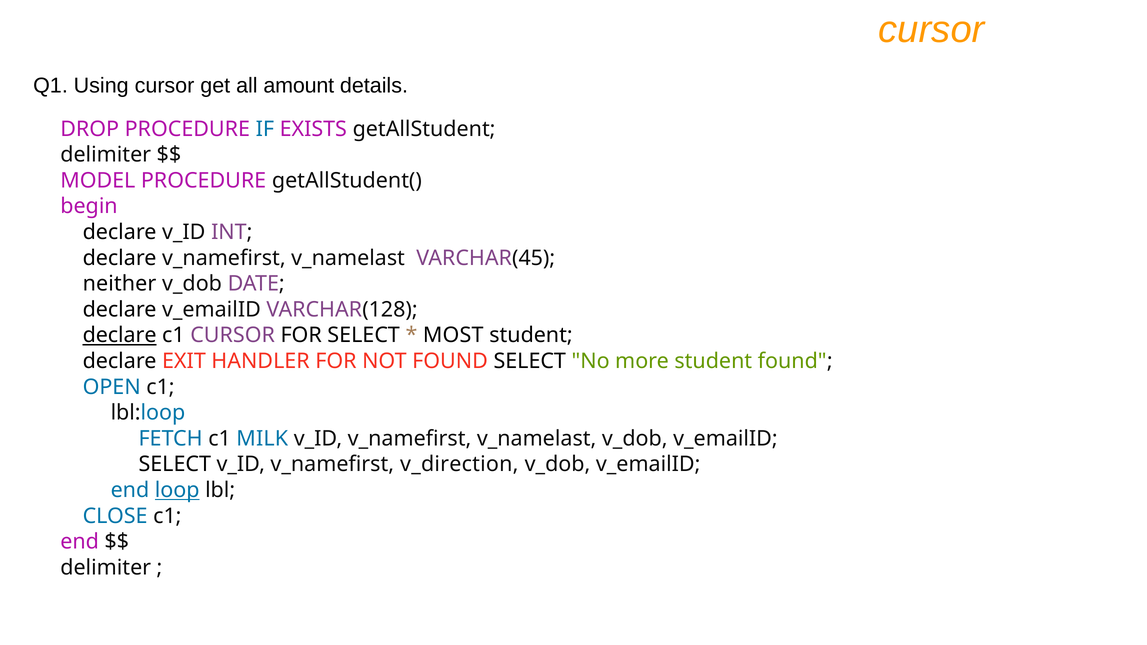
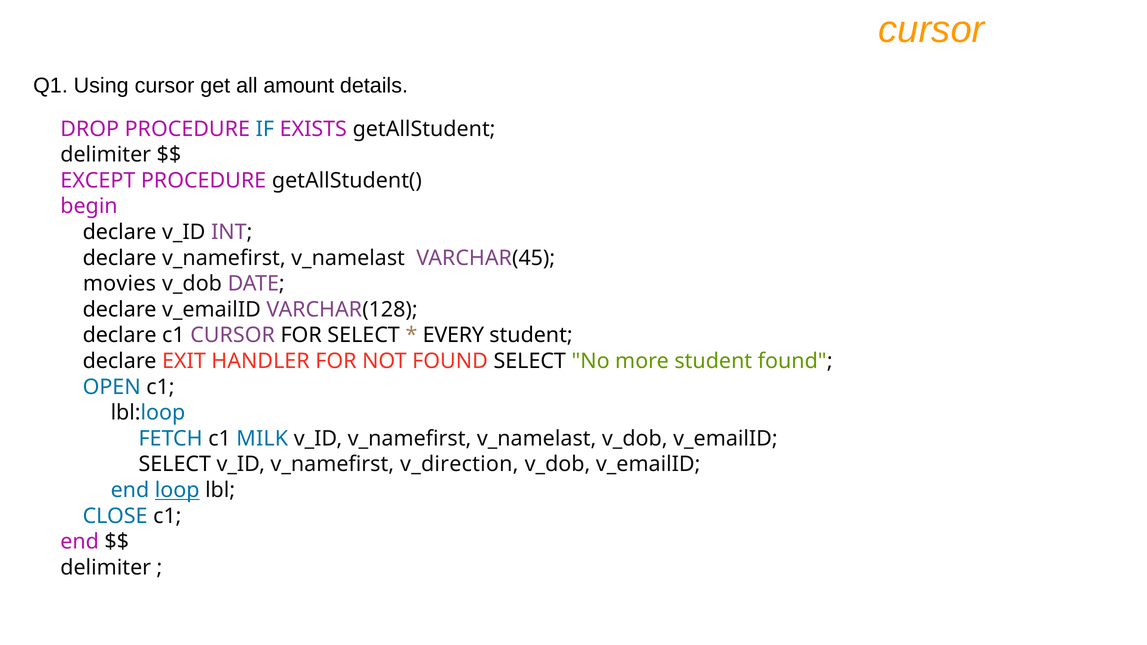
MODEL: MODEL -> EXCEPT
neither: neither -> movies
declare at (120, 335) underline: present -> none
MOST: MOST -> EVERY
